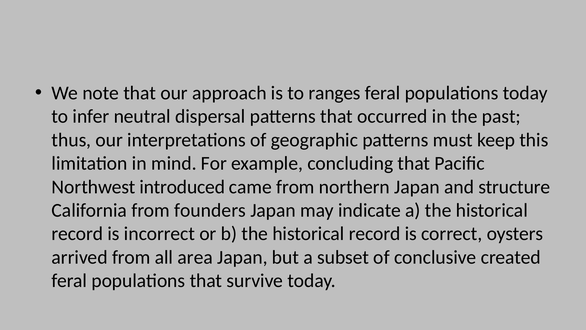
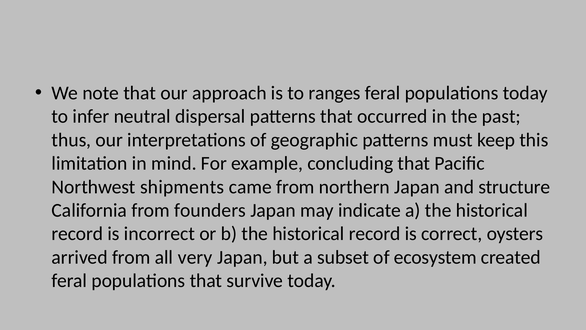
introduced: introduced -> shipments
area: area -> very
conclusive: conclusive -> ecosystem
